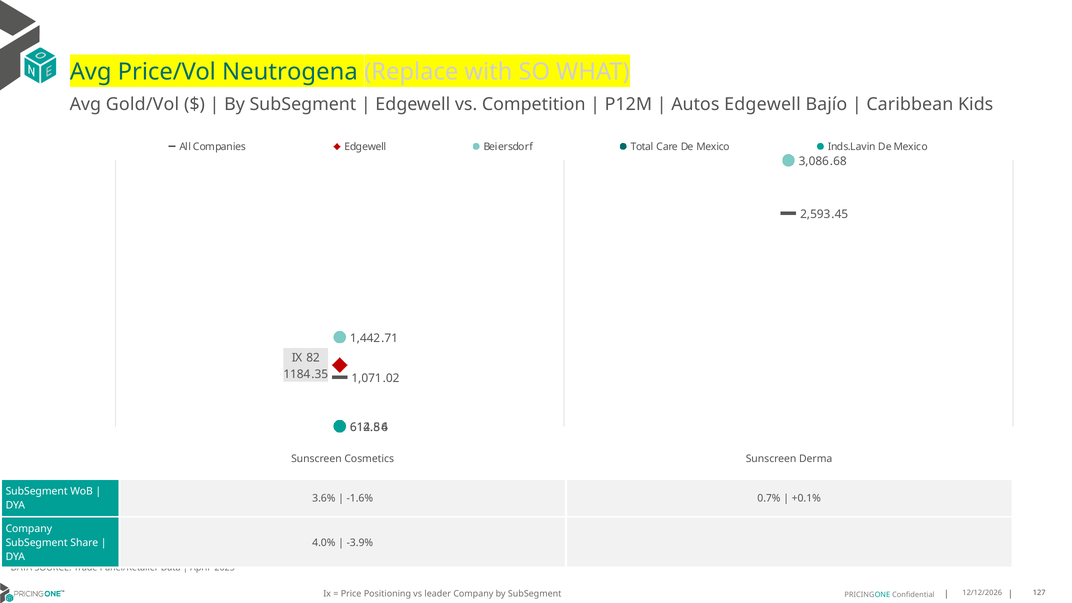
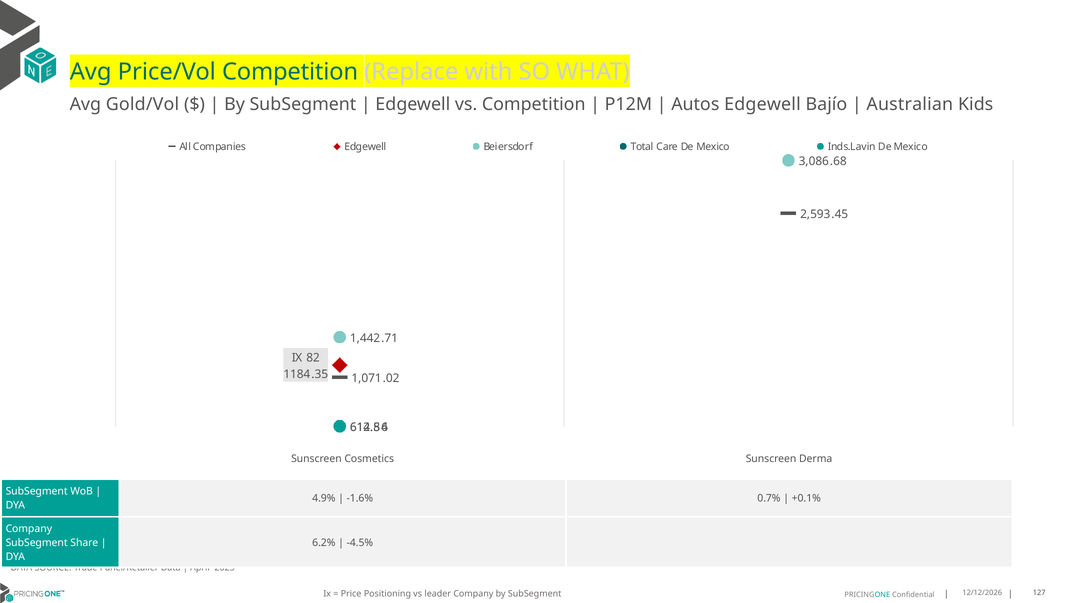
Price/Vol Neutrogena: Neutrogena -> Competition
Caribbean: Caribbean -> Australian
3.6%: 3.6% -> 4.9%
4.0%: 4.0% -> 6.2%
-3.9%: -3.9% -> -4.5%
